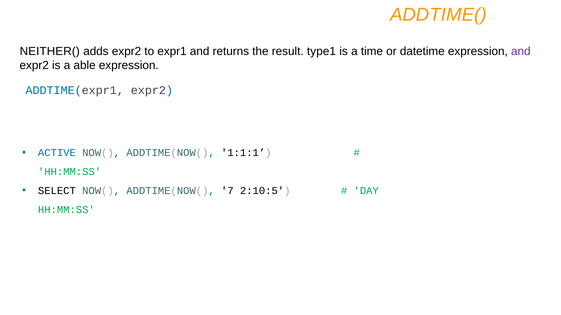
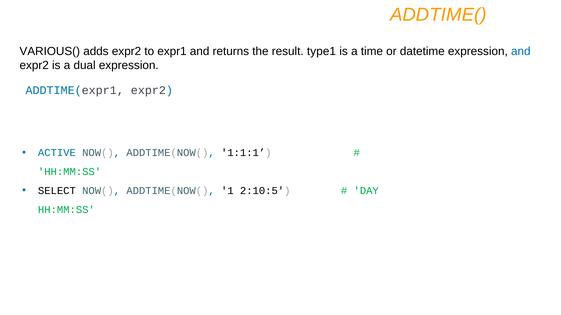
NEITHER(: NEITHER( -> VARIOUS(
and at (521, 52) colour: purple -> blue
able: able -> dual
7: 7 -> 1
